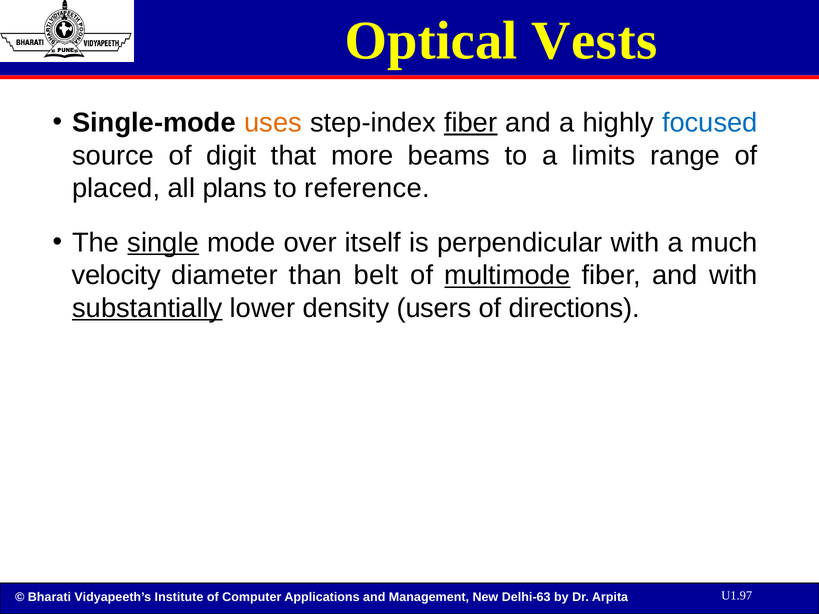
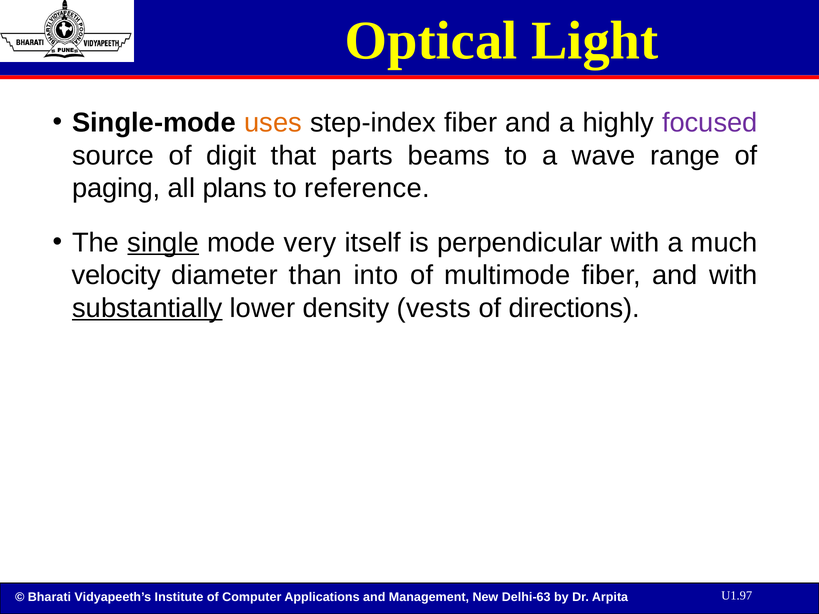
Vests: Vests -> Light
fiber at (471, 123) underline: present -> none
focused colour: blue -> purple
more: more -> parts
limits: limits -> wave
placed: placed -> paging
over: over -> very
belt: belt -> into
multimode underline: present -> none
users: users -> vests
